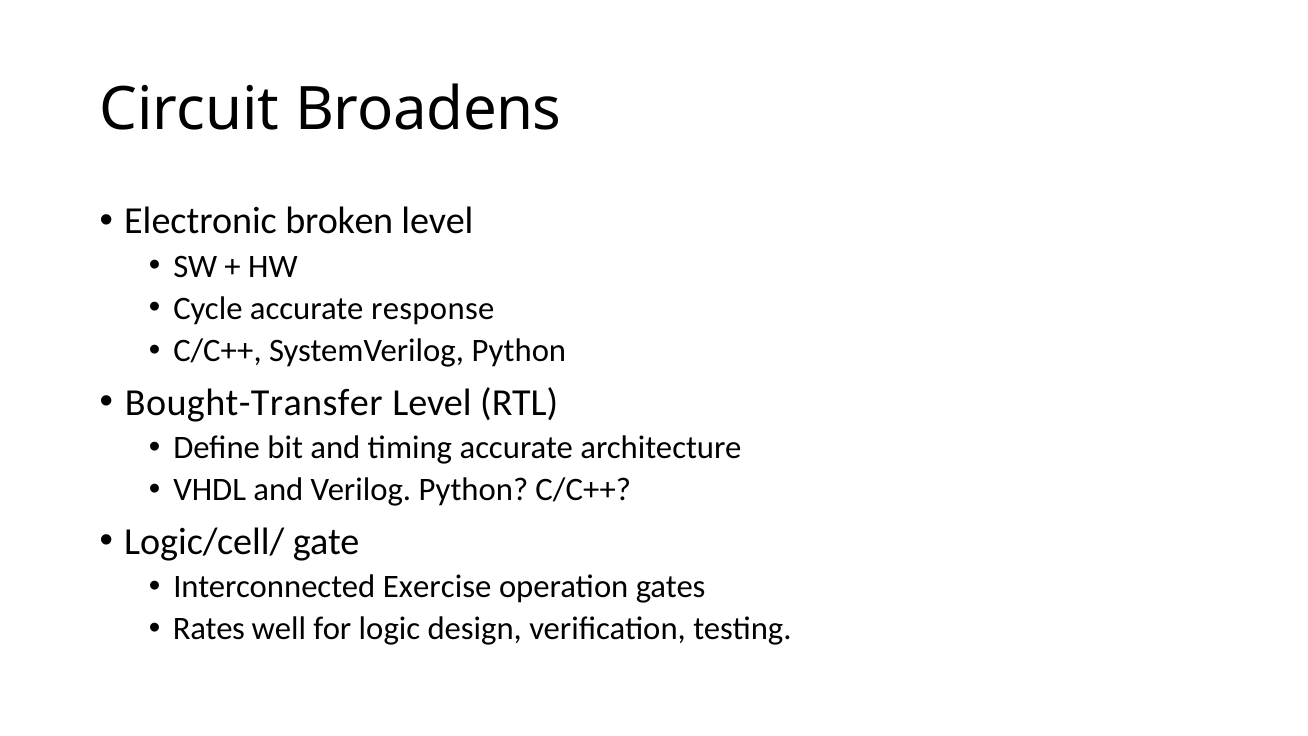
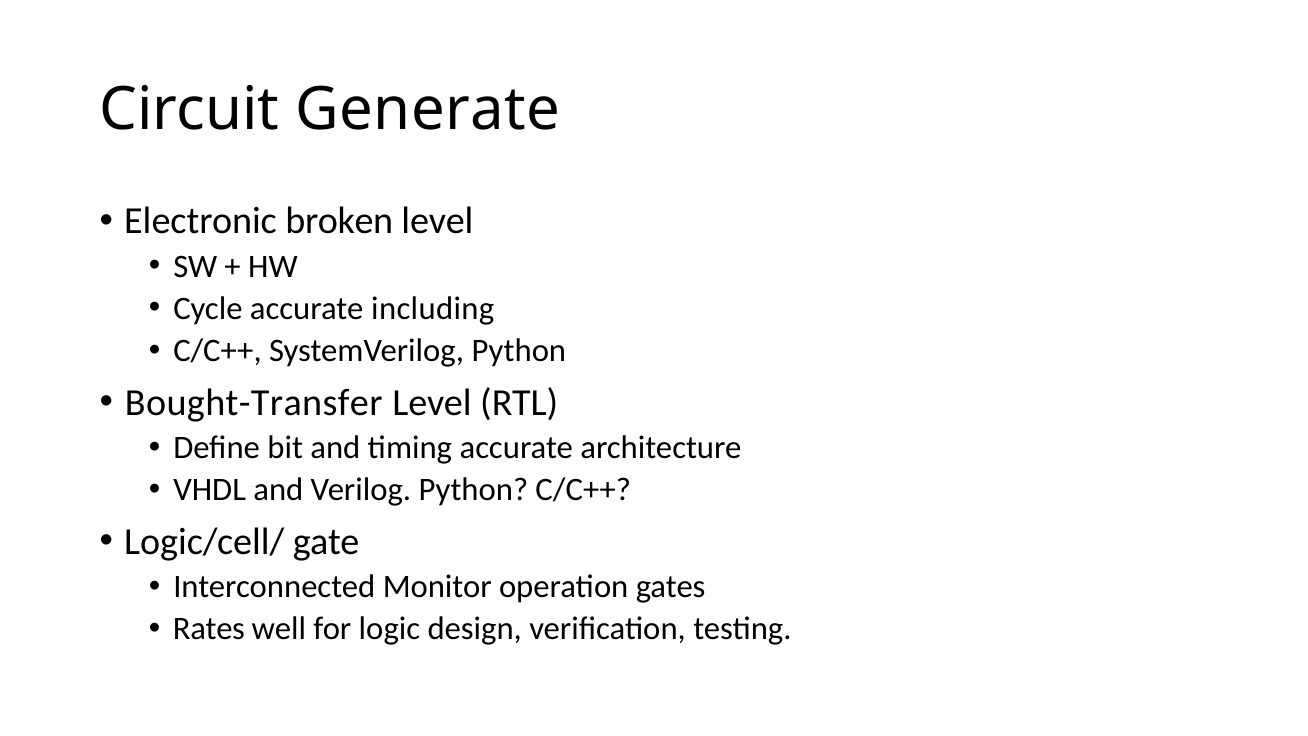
Broadens: Broadens -> Generate
response: response -> including
Exercise: Exercise -> Monitor
